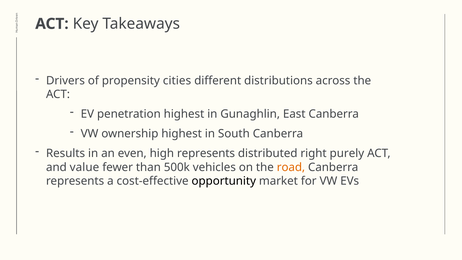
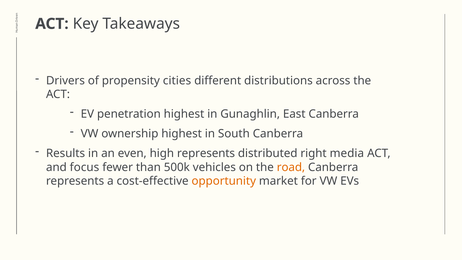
purely: purely -> media
value: value -> focus
opportunity colour: black -> orange
